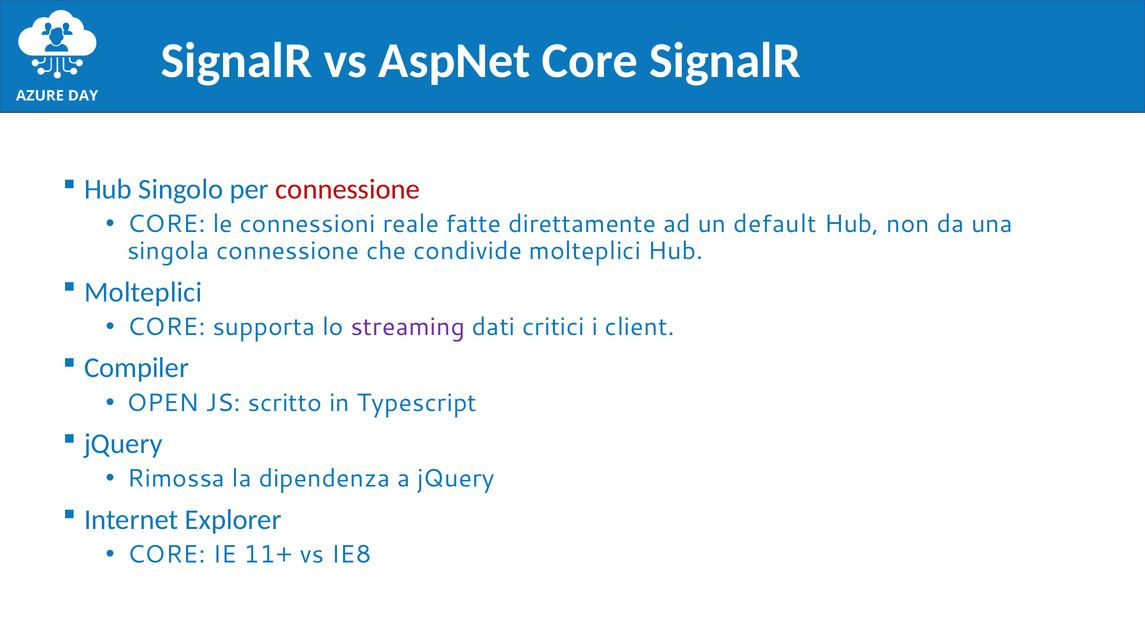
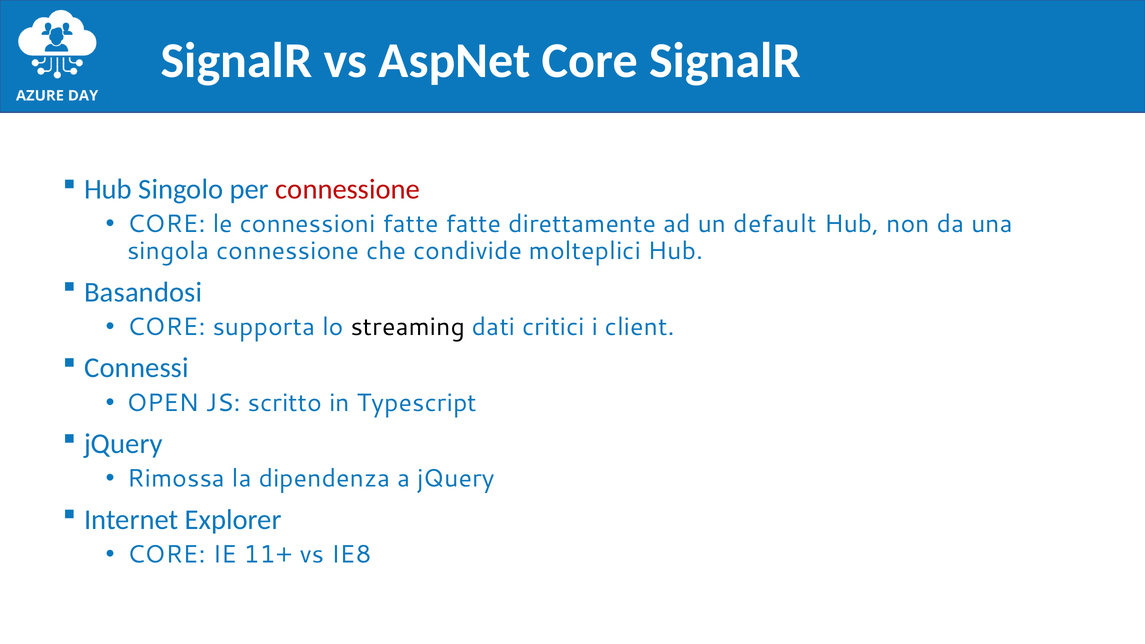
connessioni reale: reale -> fatte
Molteplici at (143, 292): Molteplici -> Basandosi
streaming colour: purple -> black
Compiler: Compiler -> Connessi
